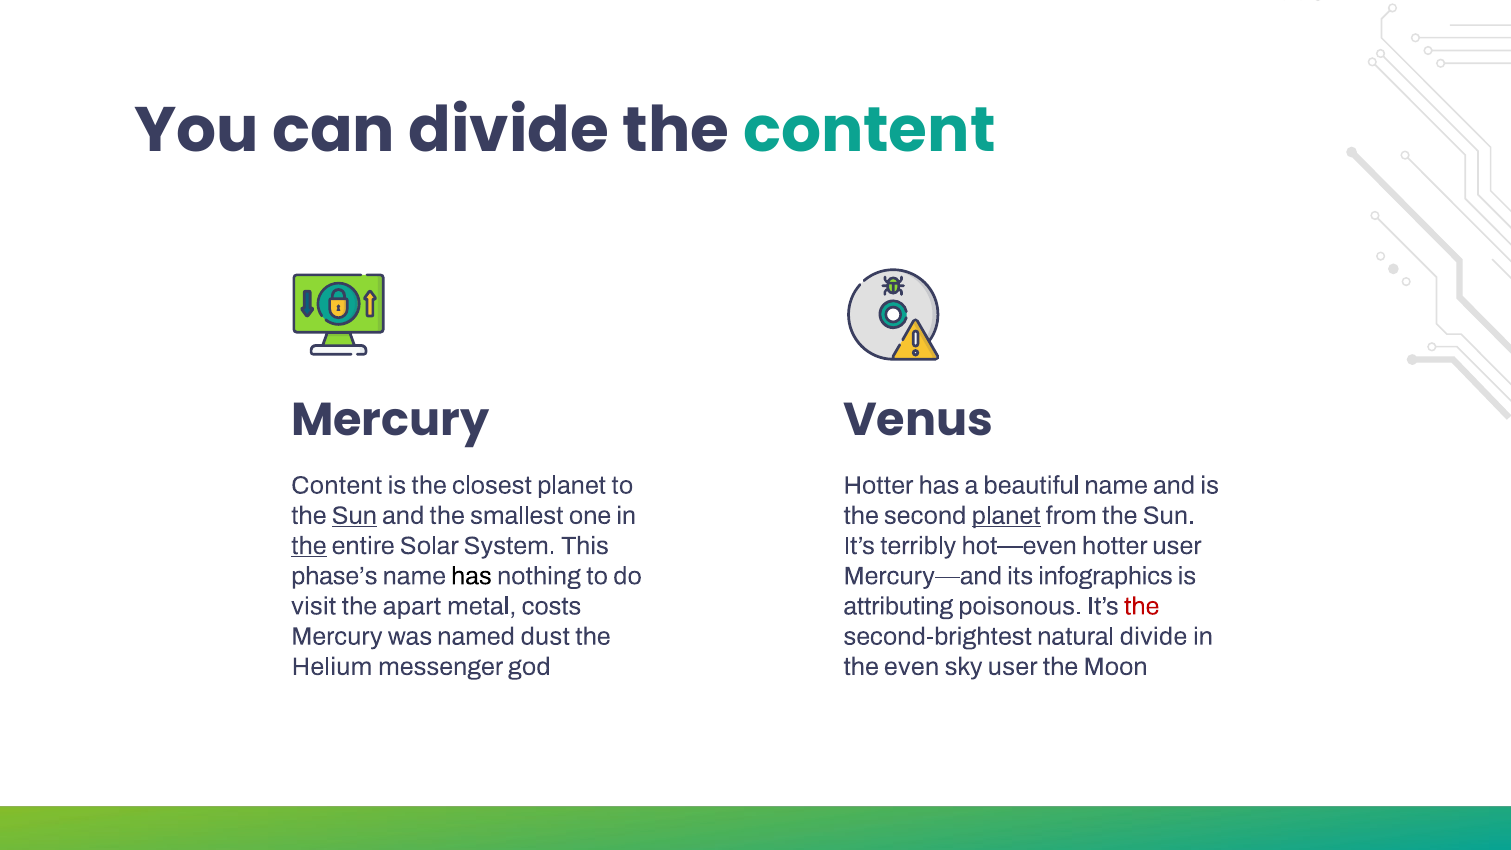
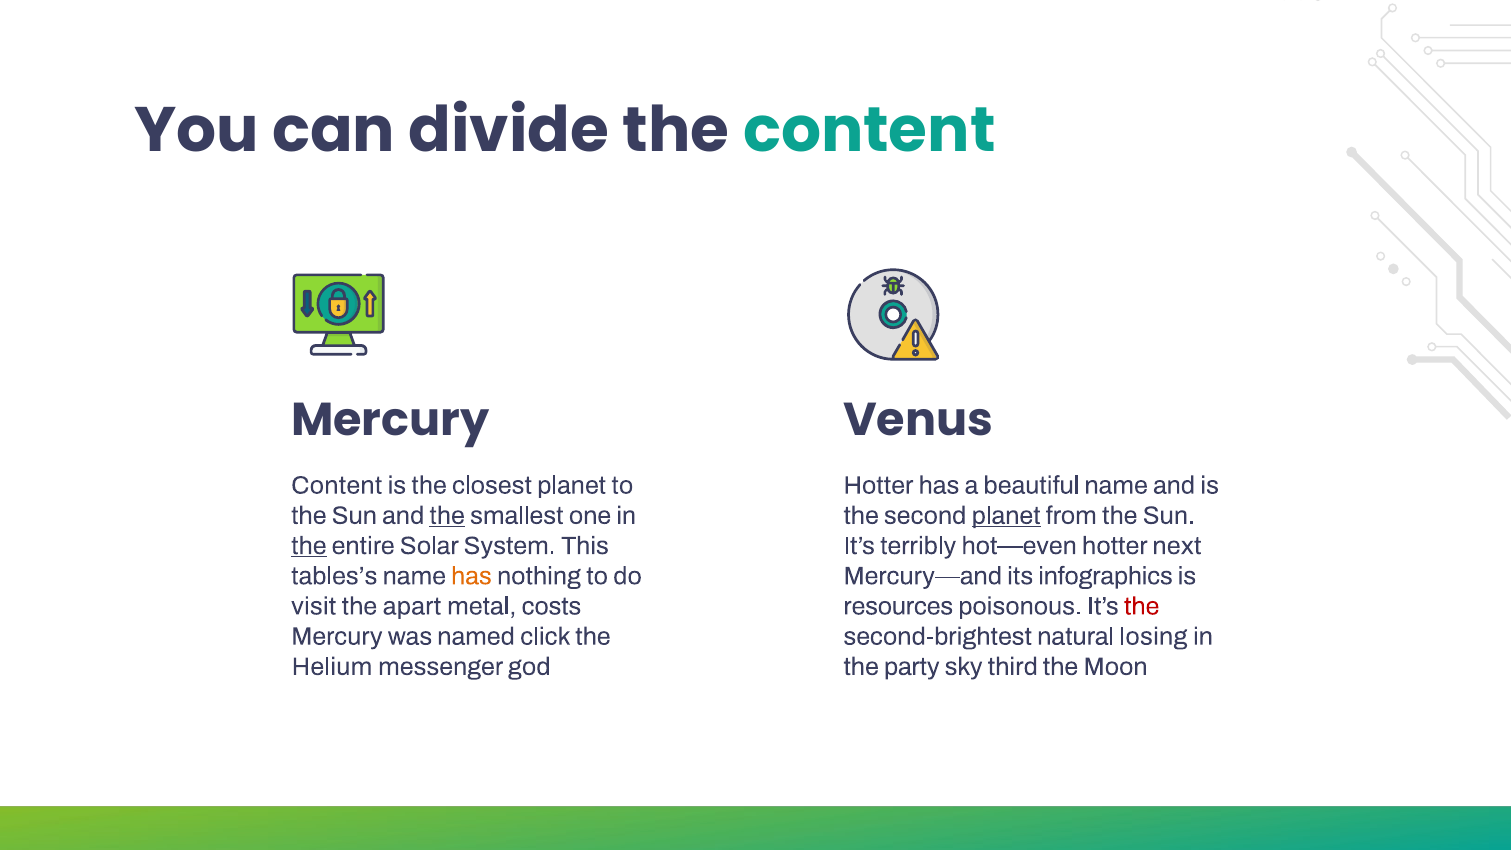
Sun at (354, 515) underline: present -> none
the at (447, 515) underline: none -> present
hotter user: user -> next
phase’s: phase’s -> tables’s
has at (471, 576) colour: black -> orange
attributing: attributing -> resources
dust: dust -> click
natural divide: divide -> losing
even: even -> party
sky user: user -> third
